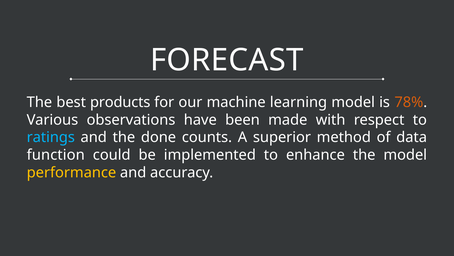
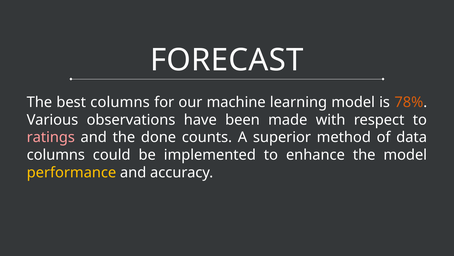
best products: products -> columns
ratings colour: light blue -> pink
function at (56, 155): function -> columns
